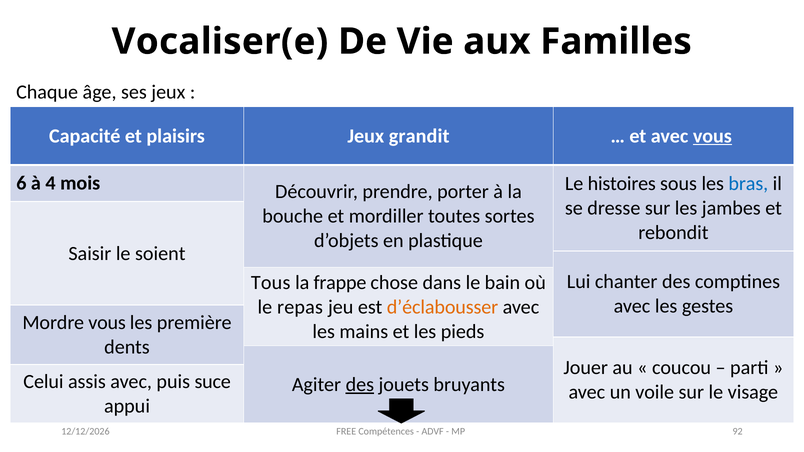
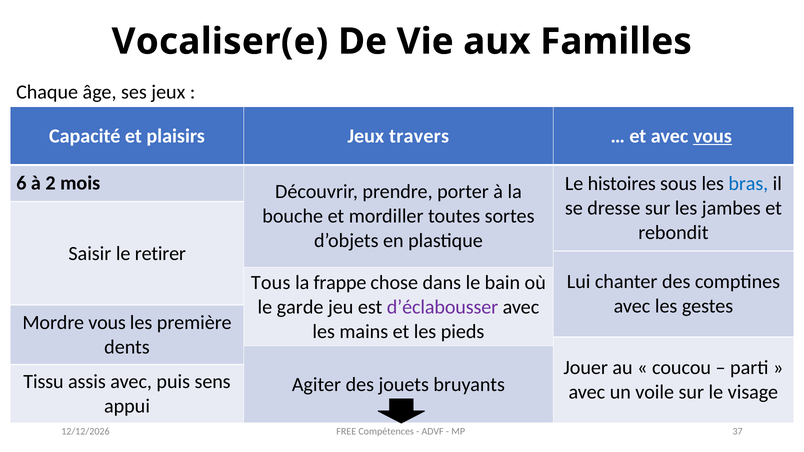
grandit: grandit -> travers
4: 4 -> 2
soient: soient -> retirer
repas: repas -> garde
d’éclabousser colour: orange -> purple
Celui: Celui -> Tissu
suce: suce -> sens
des at (360, 385) underline: present -> none
92: 92 -> 37
